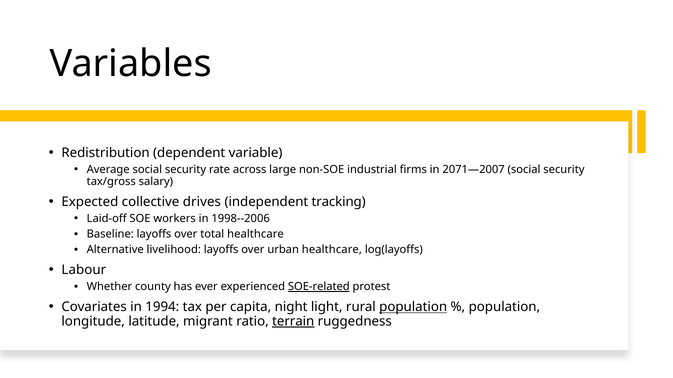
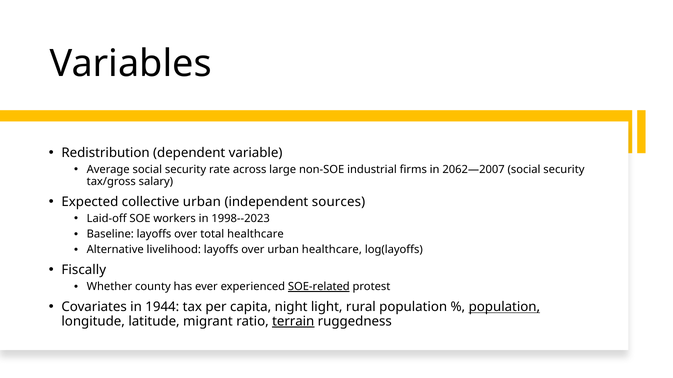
2071—2007: 2071—2007 -> 2062—2007
collective drives: drives -> urban
tracking: tracking -> sources
1998--2006: 1998--2006 -> 1998--2023
Labour: Labour -> Fiscally
1994: 1994 -> 1944
population at (413, 307) underline: present -> none
population at (504, 307) underline: none -> present
